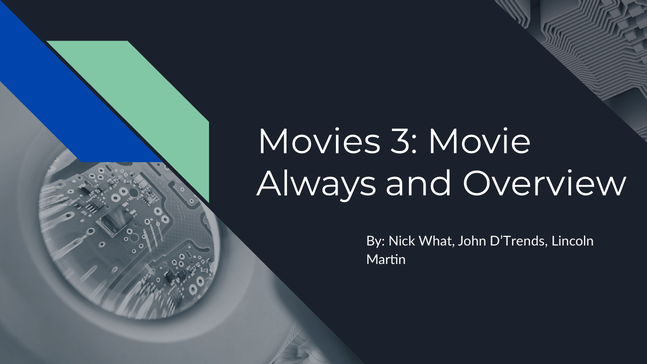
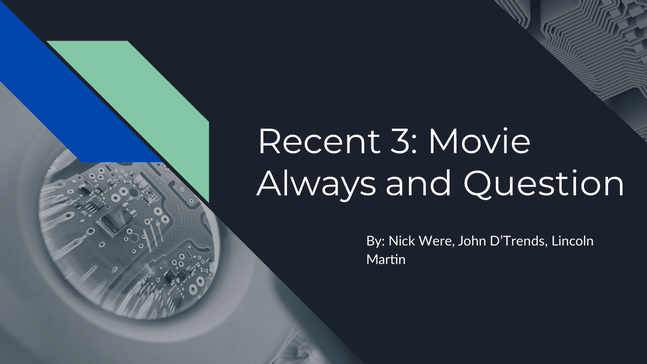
Movies: Movies -> Recent
Overview: Overview -> Question
What: What -> Were
